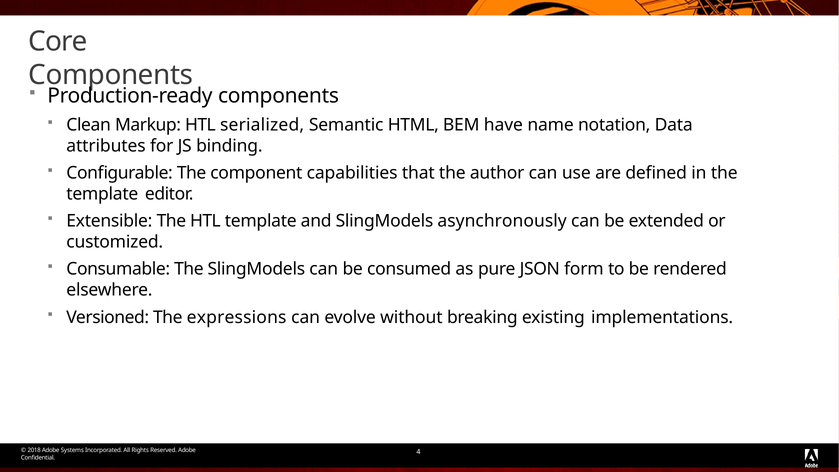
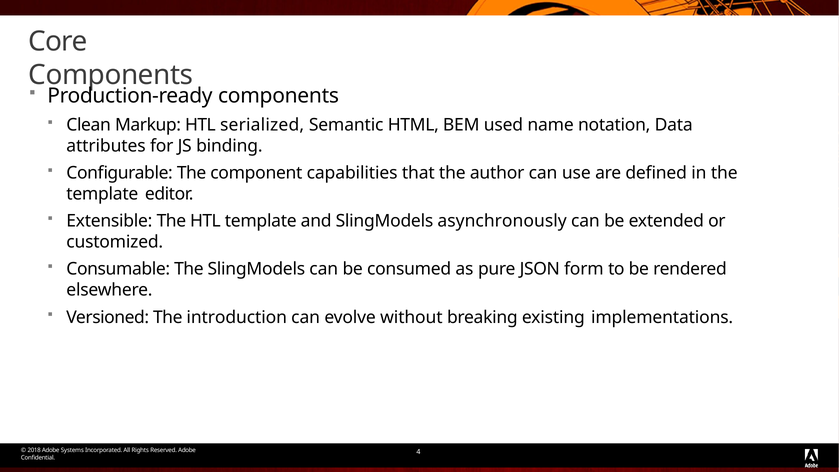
have: have -> used
expressions: expressions -> introduction
